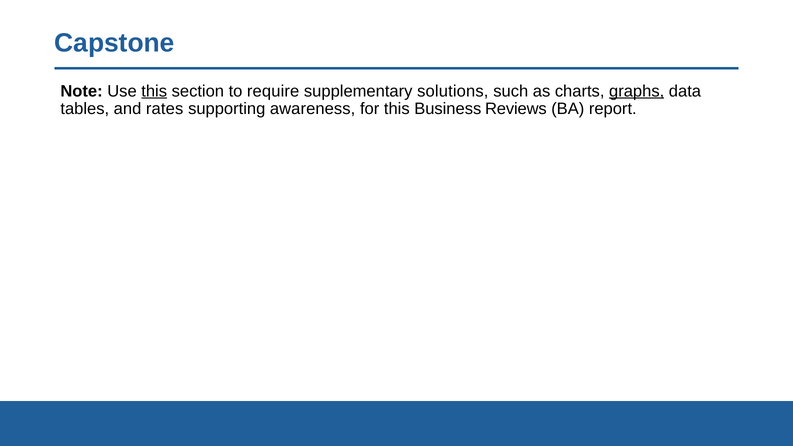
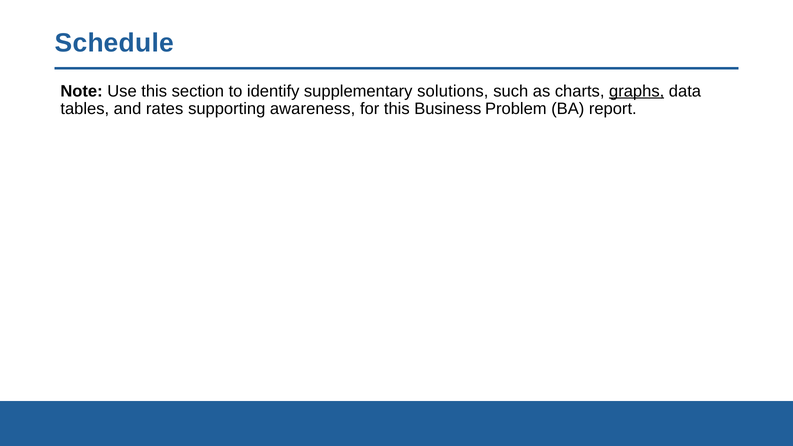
Capstone: Capstone -> Schedule
this at (154, 91) underline: present -> none
require: require -> identify
Reviews: Reviews -> Problem
